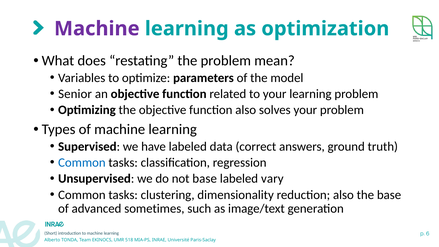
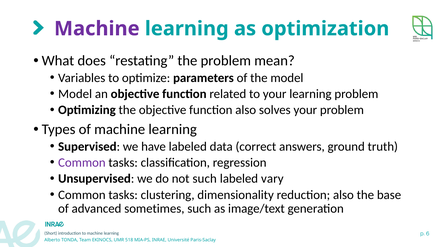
Senior at (75, 94): Senior -> Model
Common at (82, 163) colour: blue -> purple
not base: base -> such
